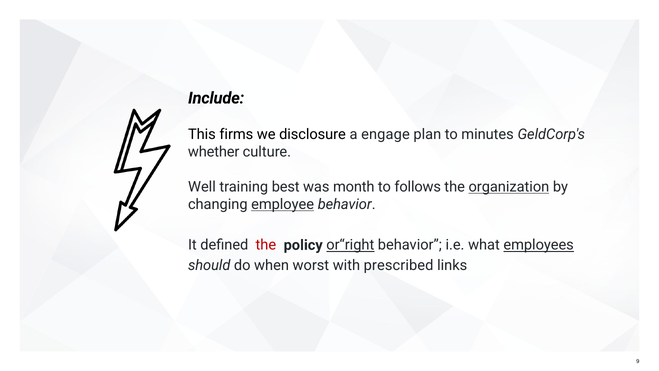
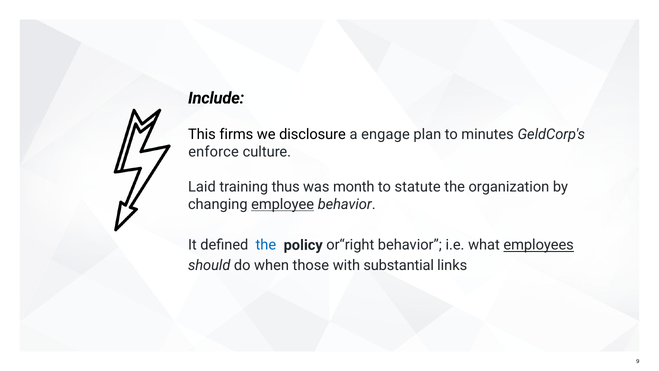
whether: whether -> enforce
Well: Well -> Laid
best: best -> thus
follows: follows -> statute
organization underline: present -> none
the at (266, 245) colour: red -> blue
or“right underline: present -> none
worst: worst -> those
prescribed: prescribed -> substantial
